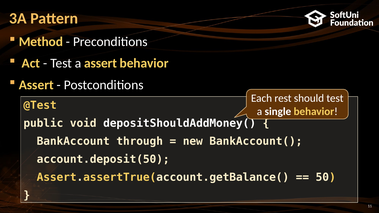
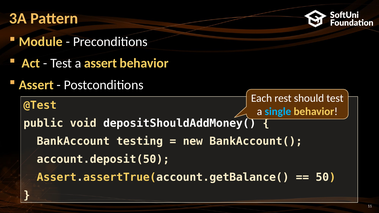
Method: Method -> Module
single colour: white -> light blue
through: through -> testing
